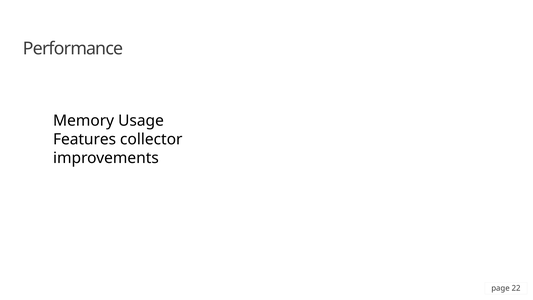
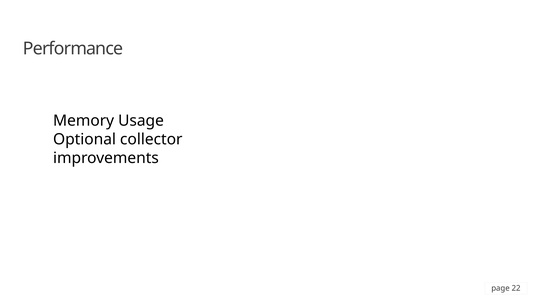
Features: Features -> Optional
